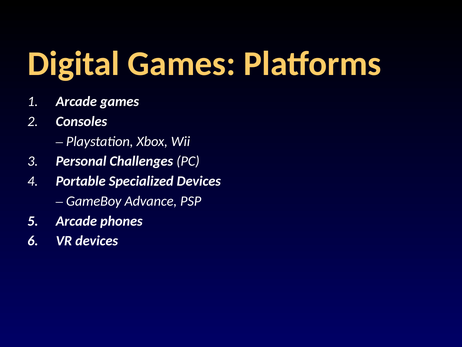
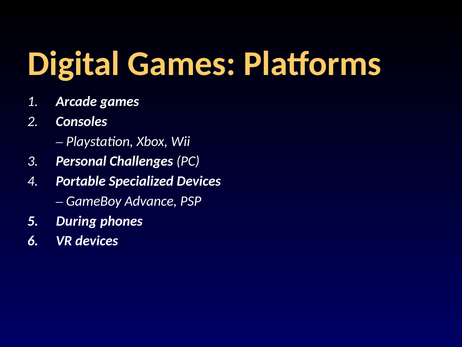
Arcade at (76, 221): Arcade -> During
